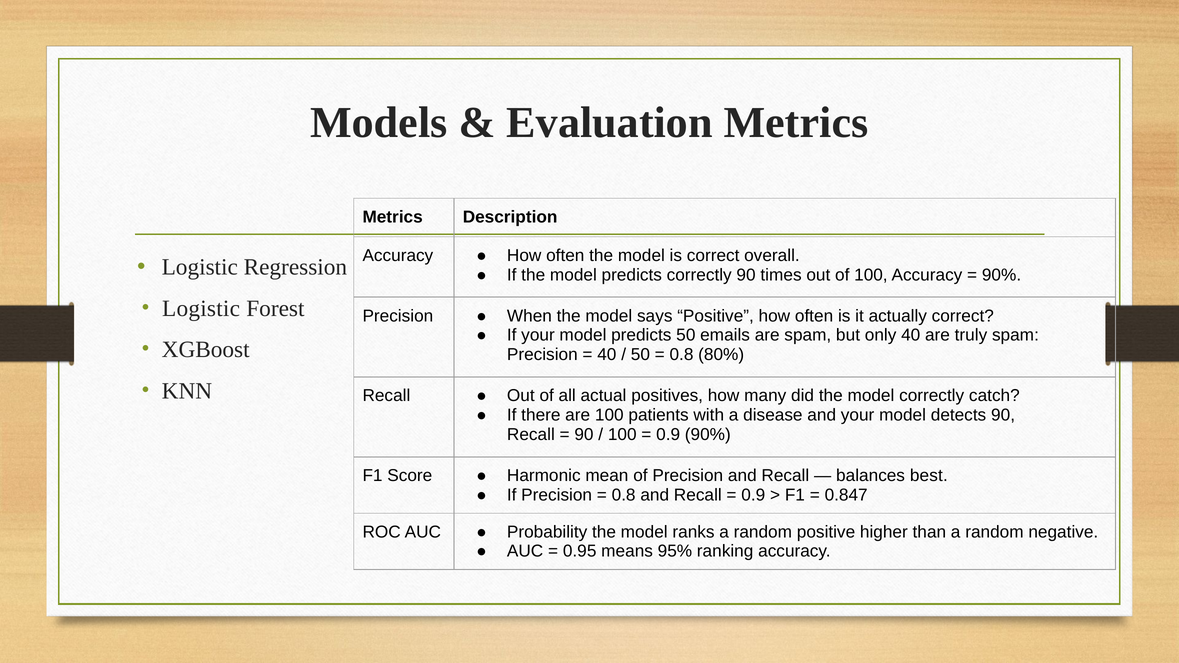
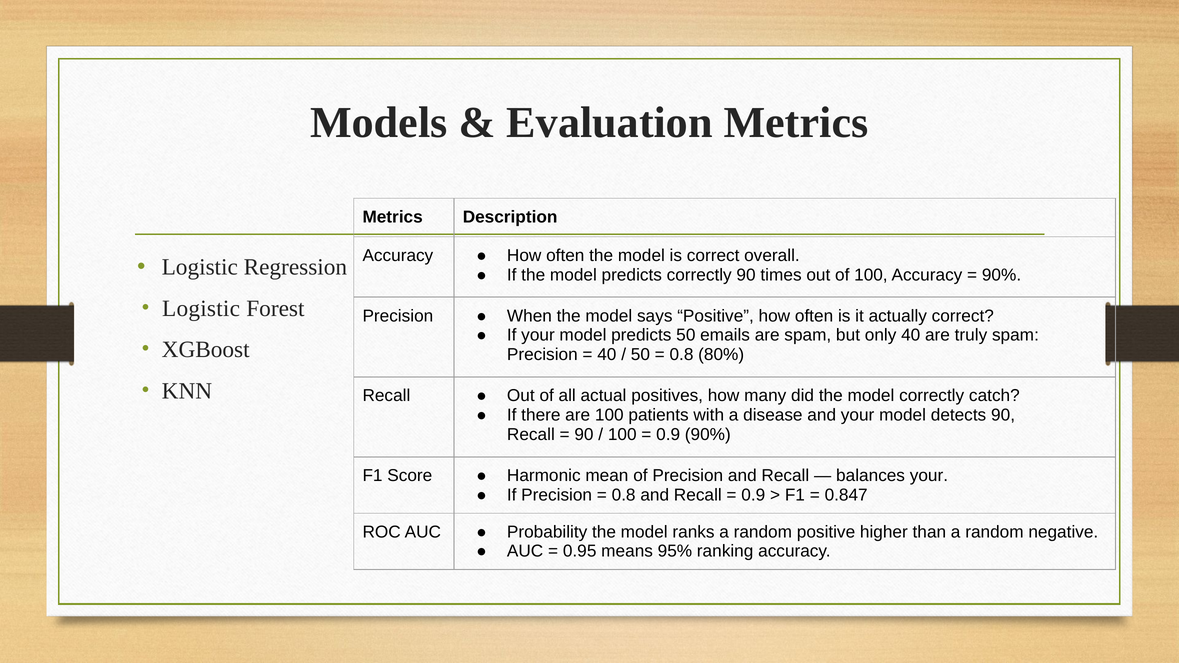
balances best: best -> your
